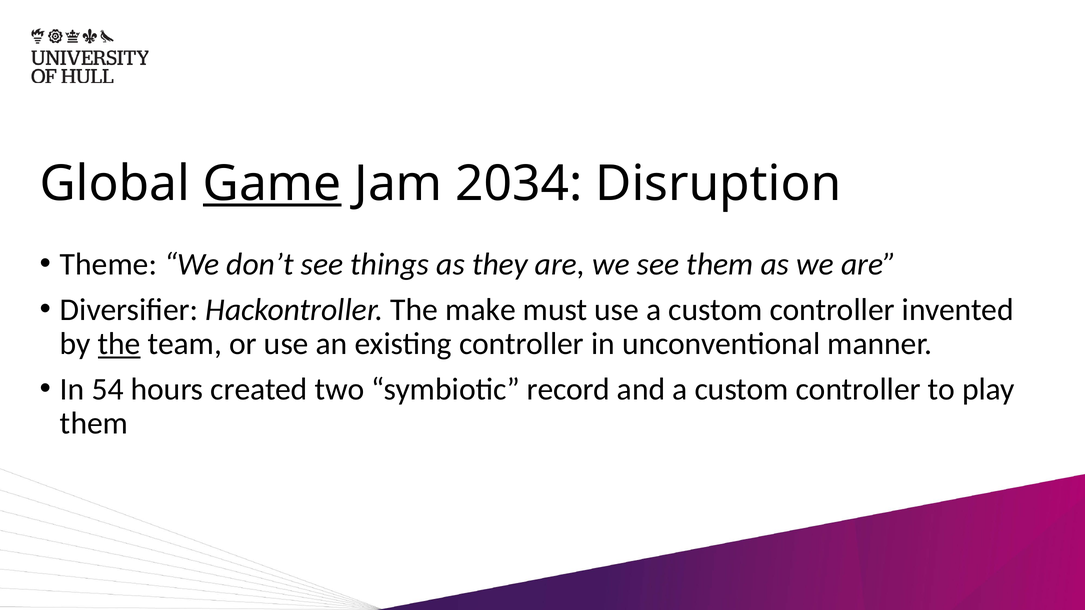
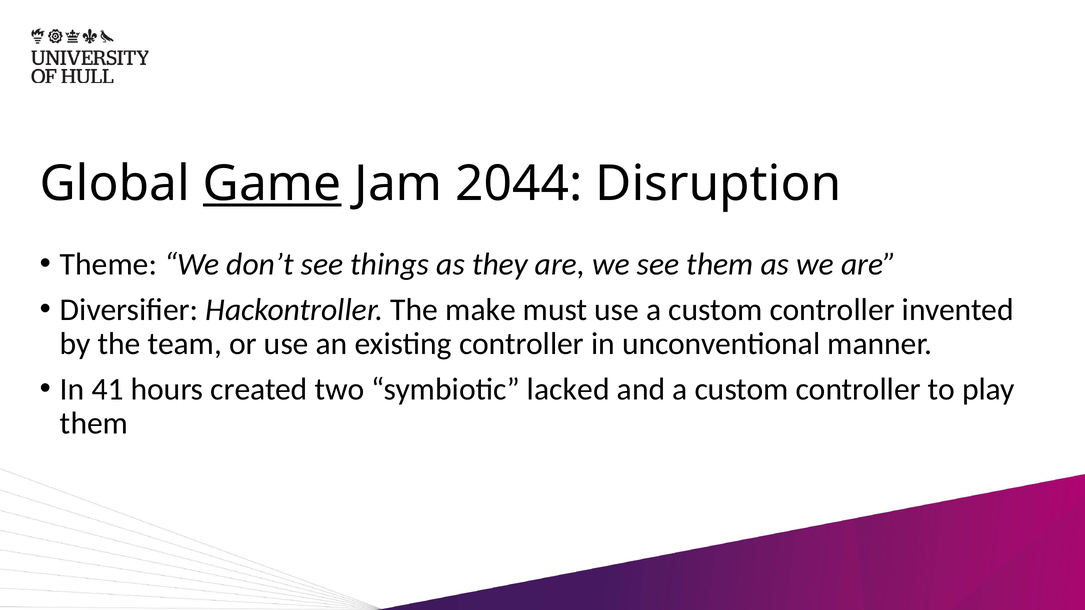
2034: 2034 -> 2044
the at (119, 344) underline: present -> none
54: 54 -> 41
record: record -> lacked
